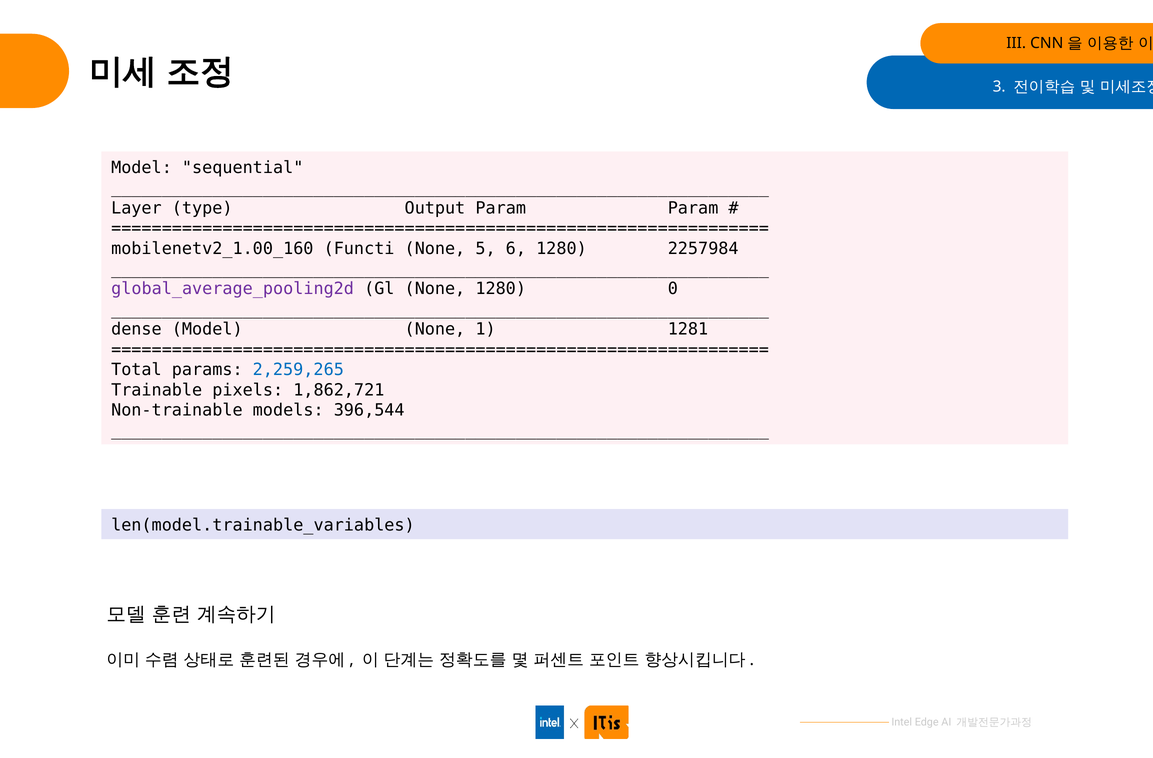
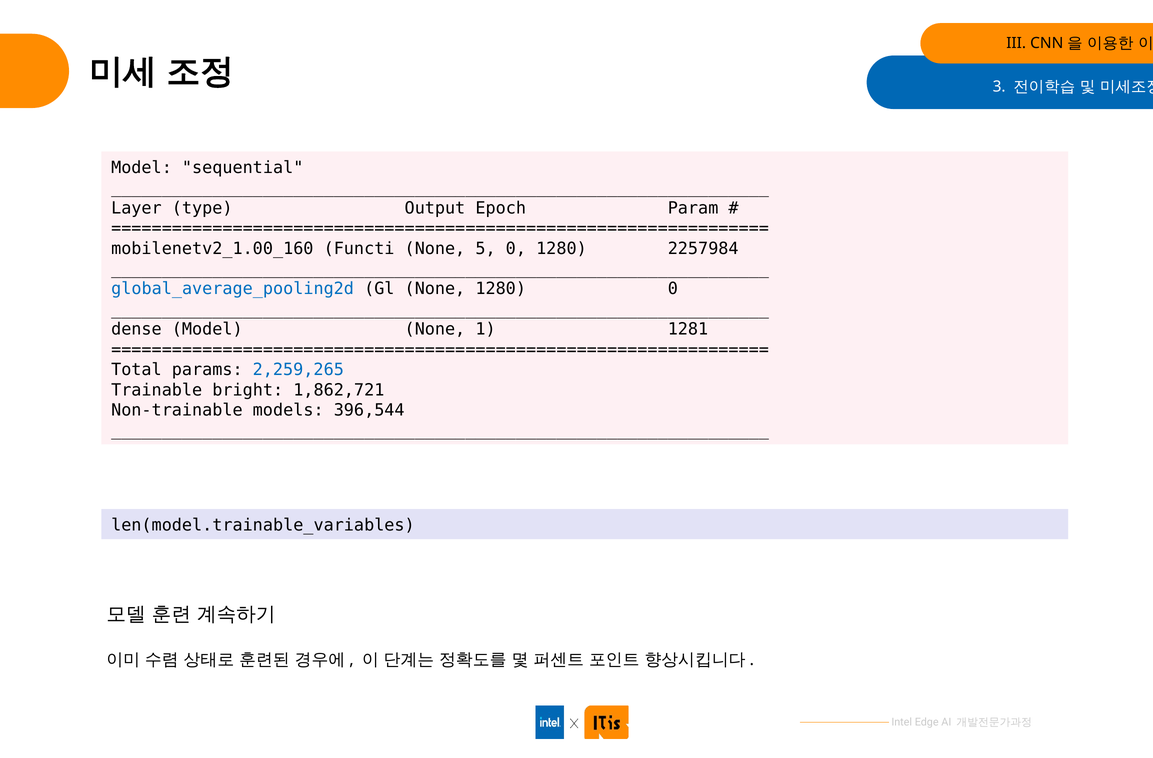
Output Param: Param -> Epoch
5 6: 6 -> 0
global_average_pooling2d colour: purple -> blue
pixels: pixels -> bright
